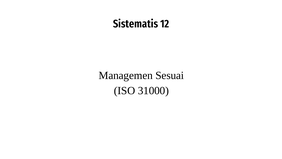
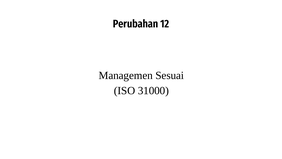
Sistematis: Sistematis -> Perubahan
